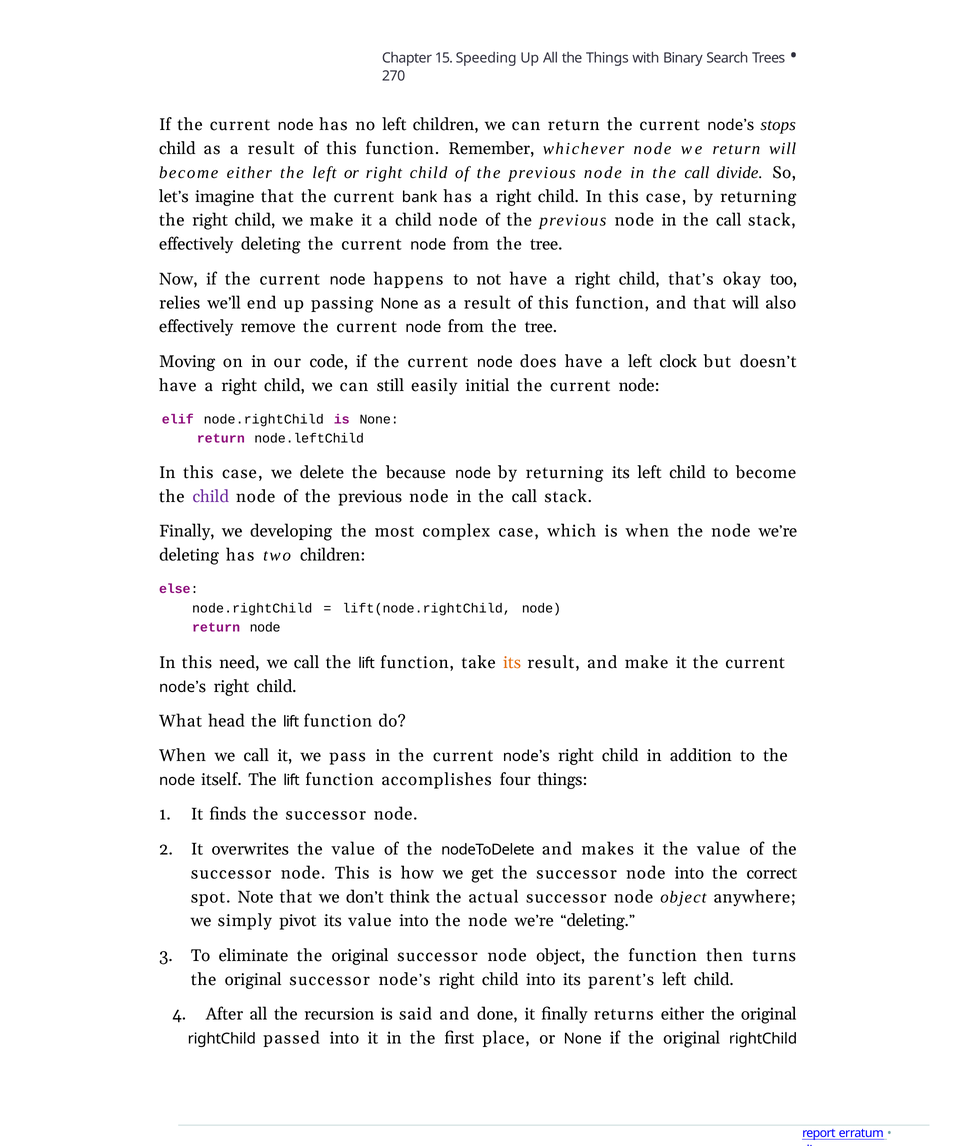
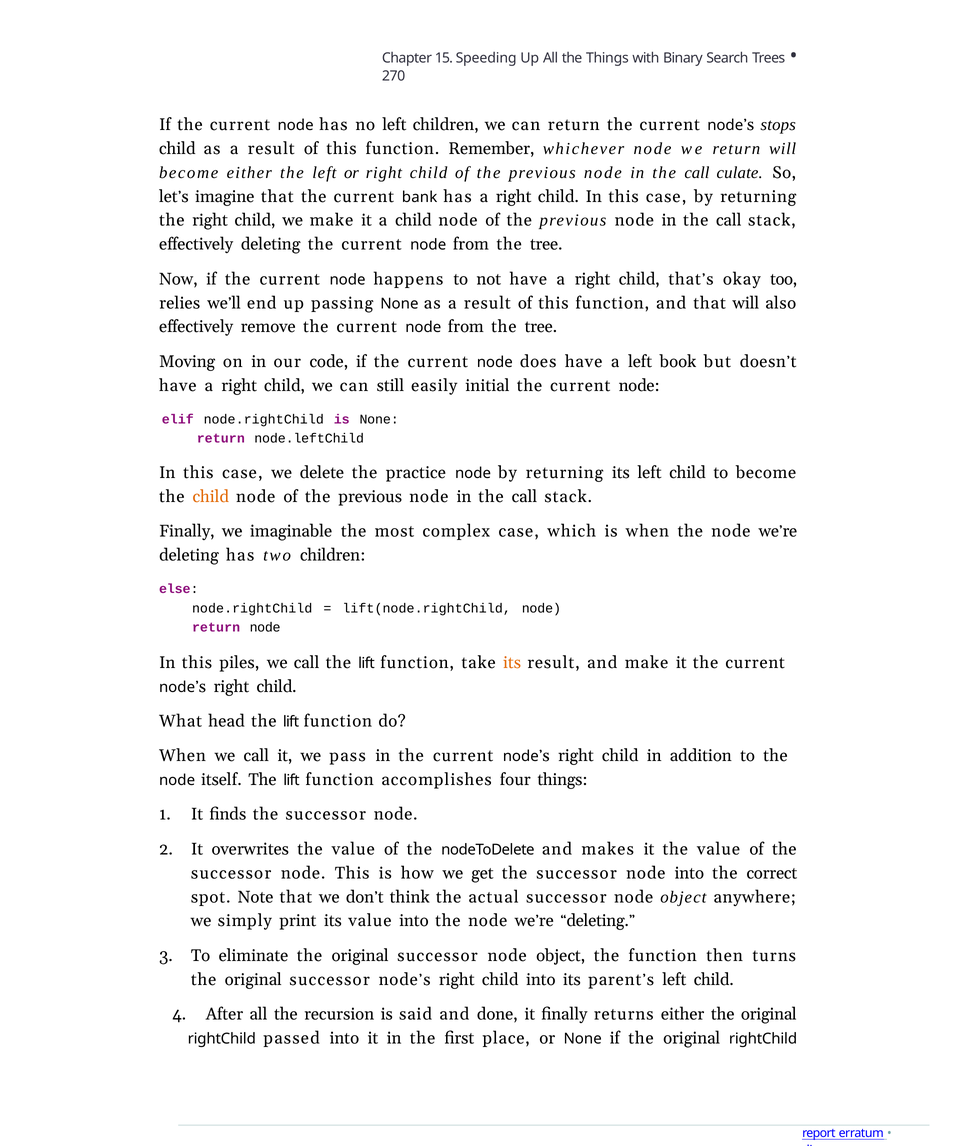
divide: divide -> culate
clock: clock -> book
because: because -> practice
child at (211, 497) colour: purple -> orange
developing: developing -> imaginable
need: need -> piles
pivot: pivot -> print
